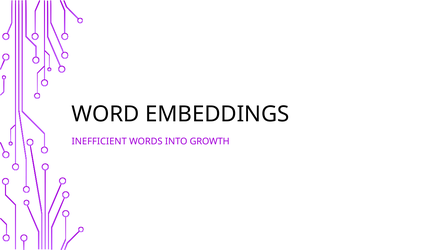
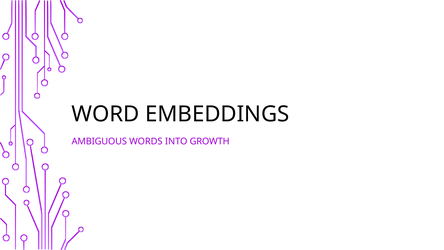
INEFFICIENT: INEFFICIENT -> AMBIGUOUS
